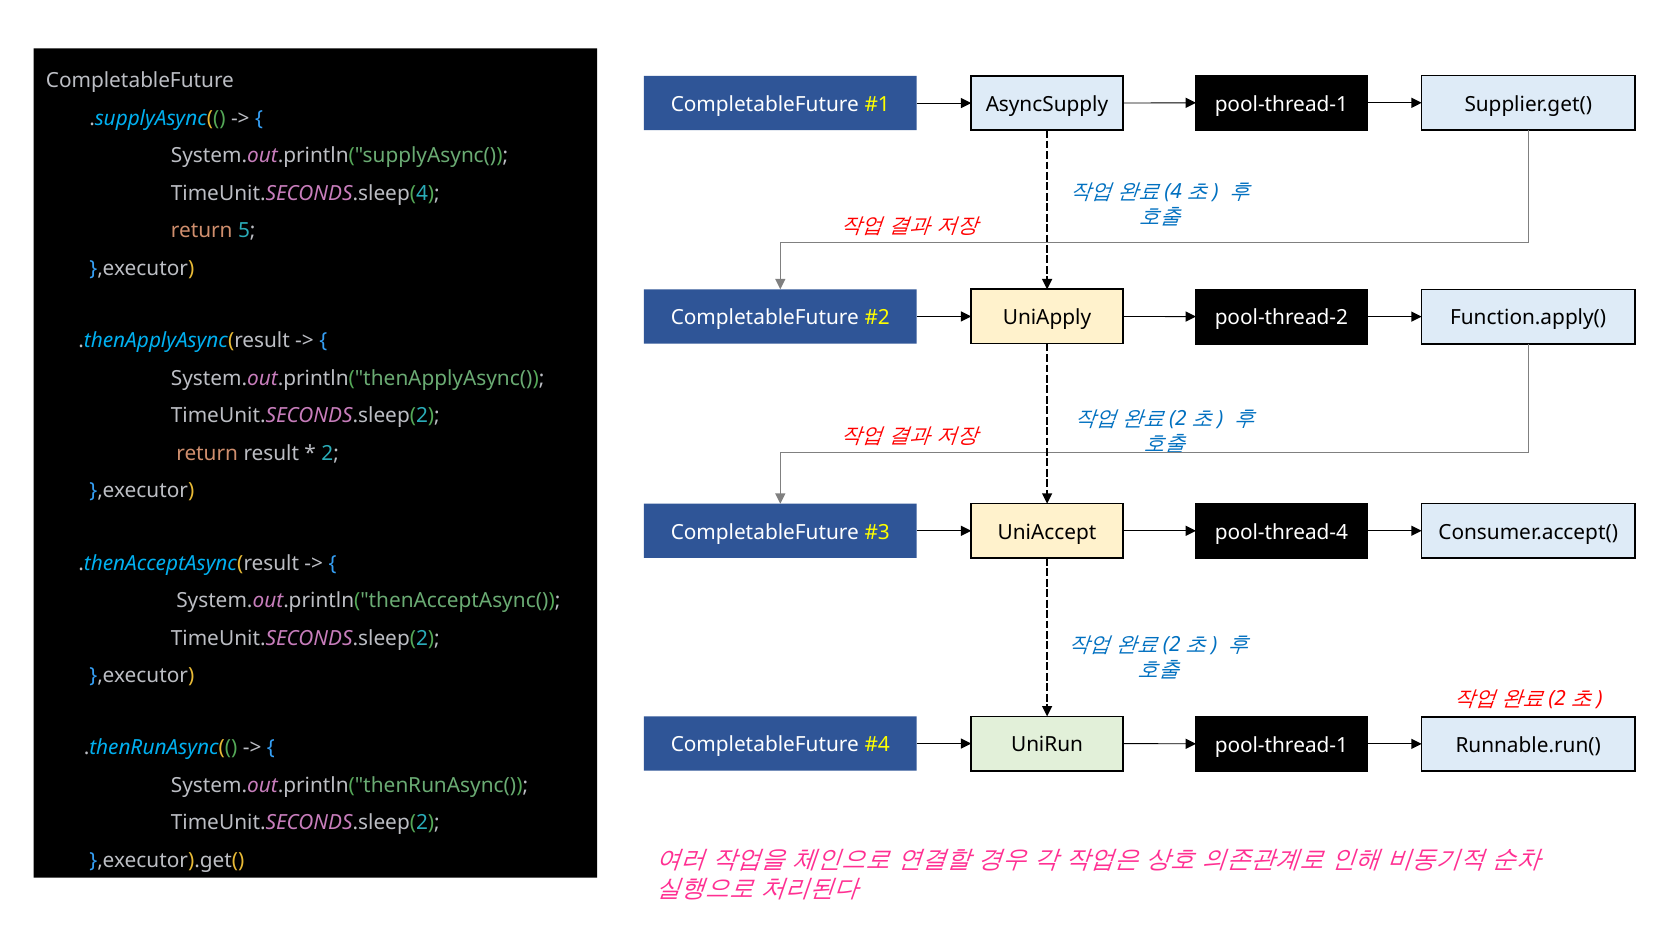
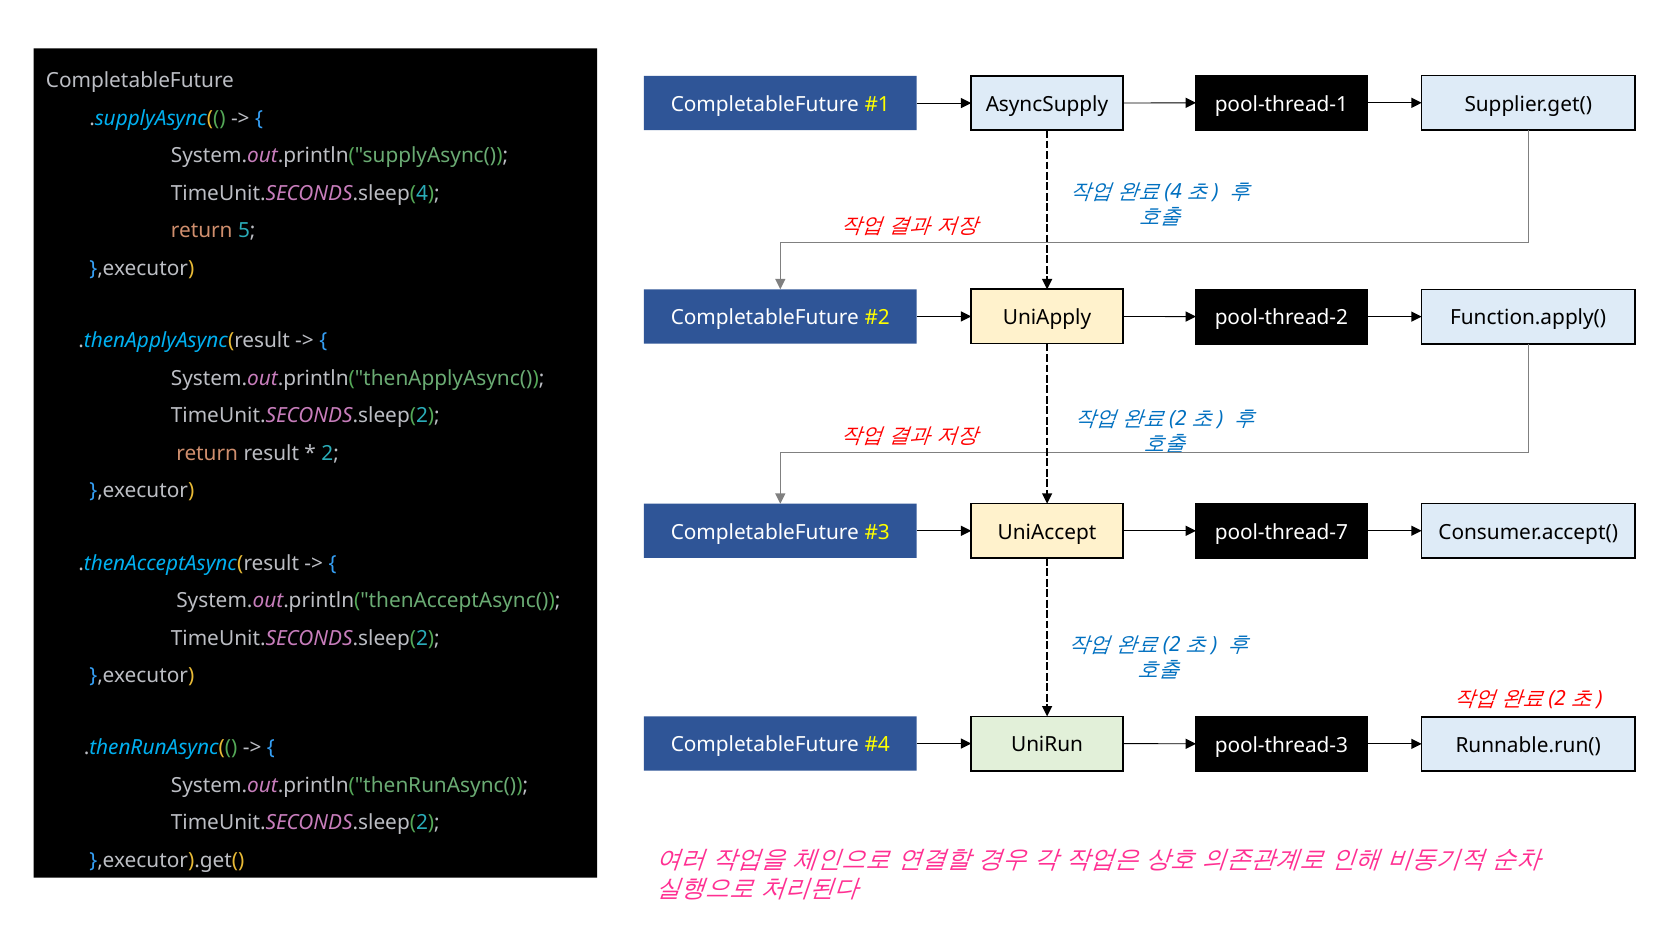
pool-thread-4: pool-thread-4 -> pool-thread-7
pool-thread-1 at (1281, 745): pool-thread-1 -> pool-thread-3
